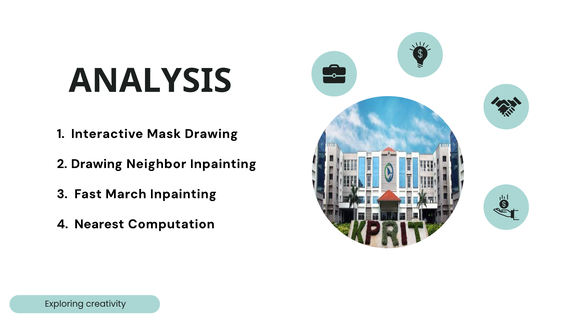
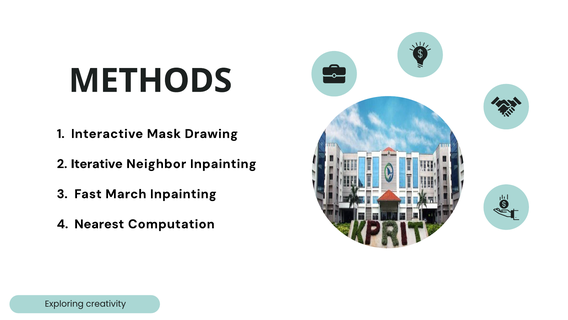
ANALYSIS: ANALYSIS -> METHODS
Drawing at (97, 164): Drawing -> Iterative
